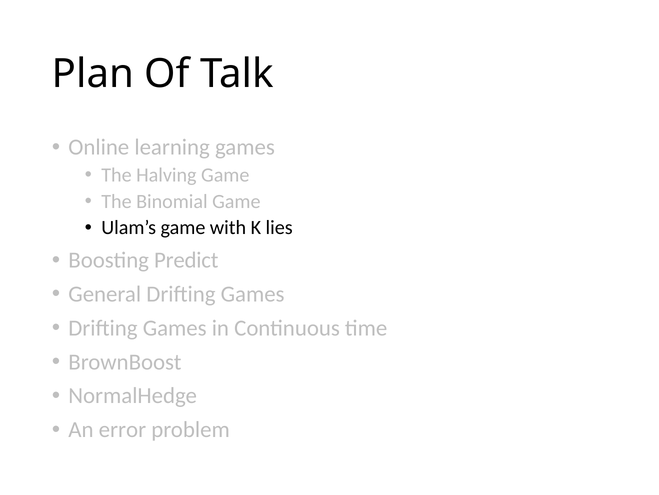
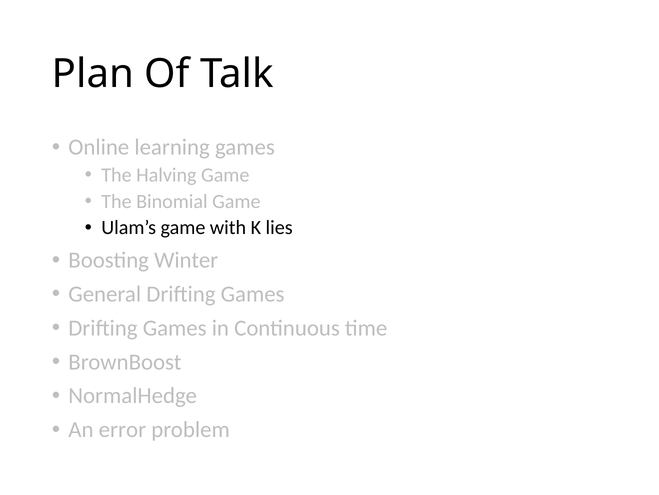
Predict: Predict -> Winter
